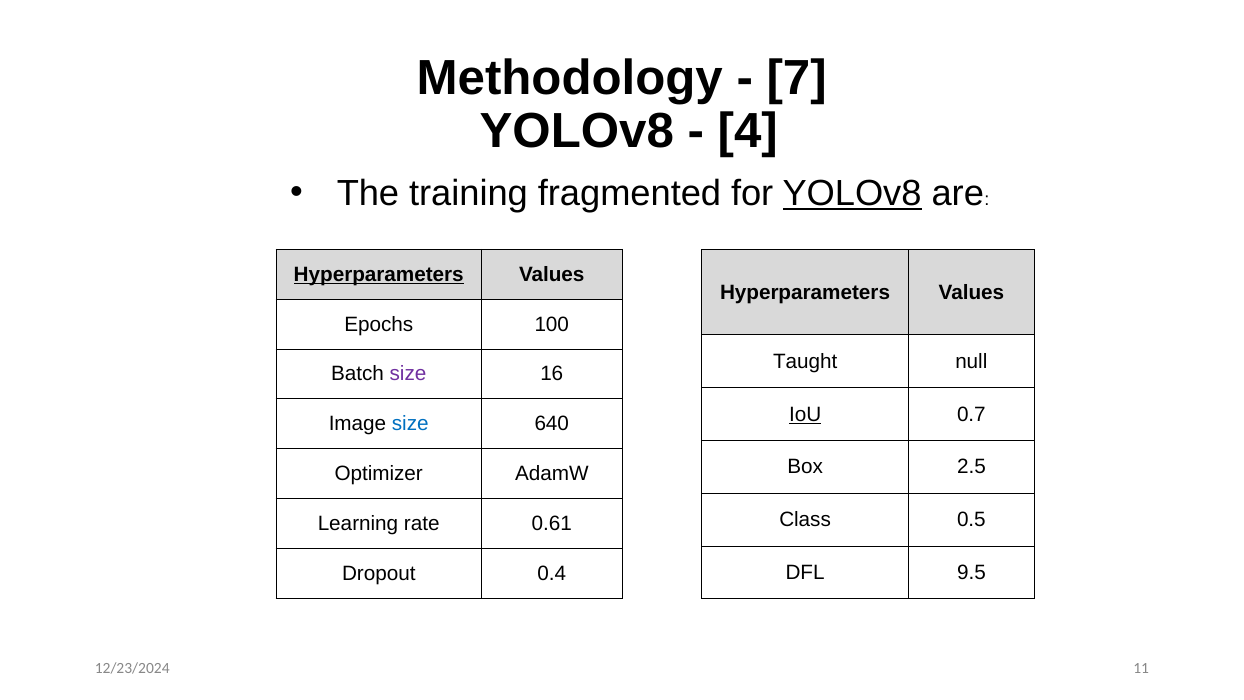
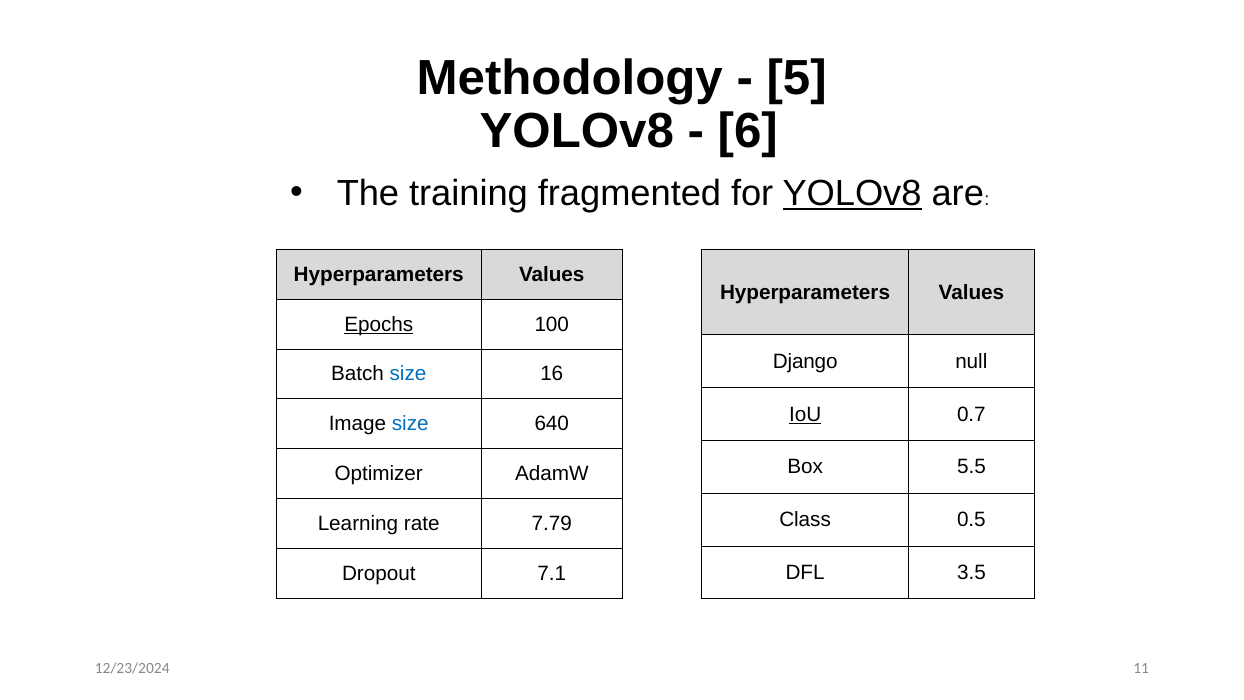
7: 7 -> 5
4: 4 -> 6
Hyperparameters at (379, 274) underline: present -> none
Epochs underline: none -> present
Taught: Taught -> Django
size at (408, 374) colour: purple -> blue
2.5: 2.5 -> 5.5
0.61: 0.61 -> 7.79
9.5: 9.5 -> 3.5
0.4: 0.4 -> 7.1
